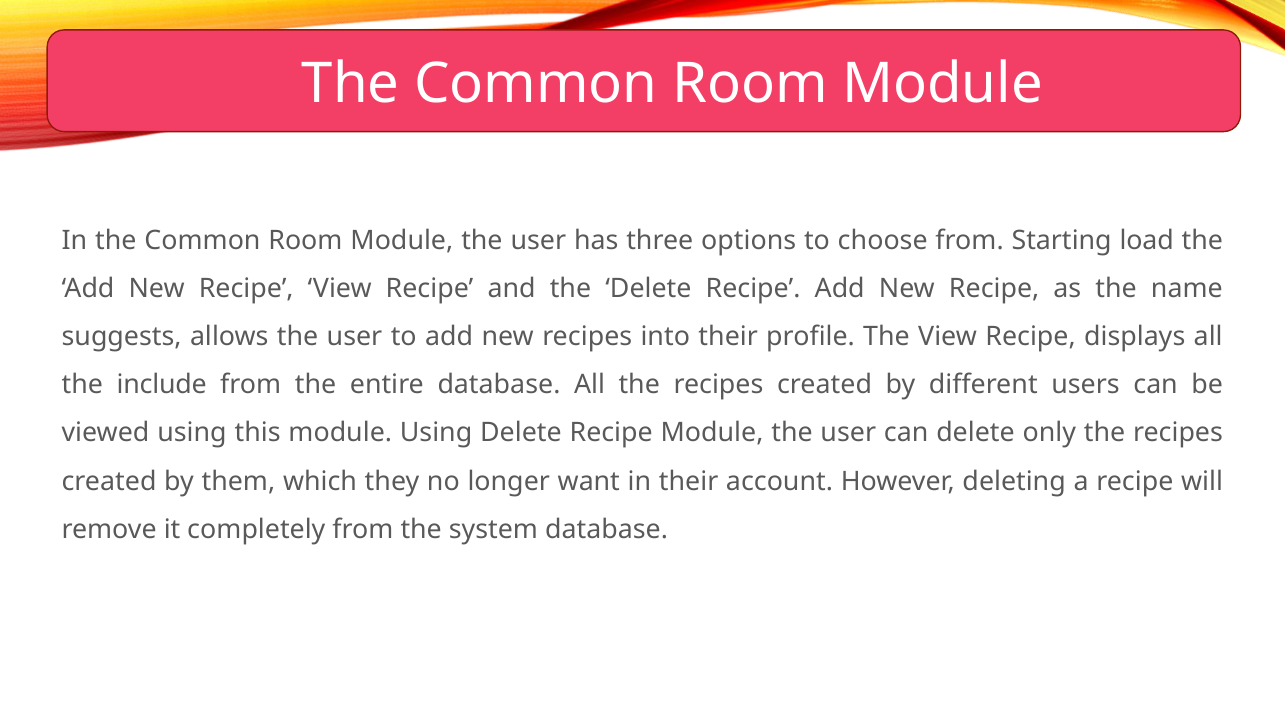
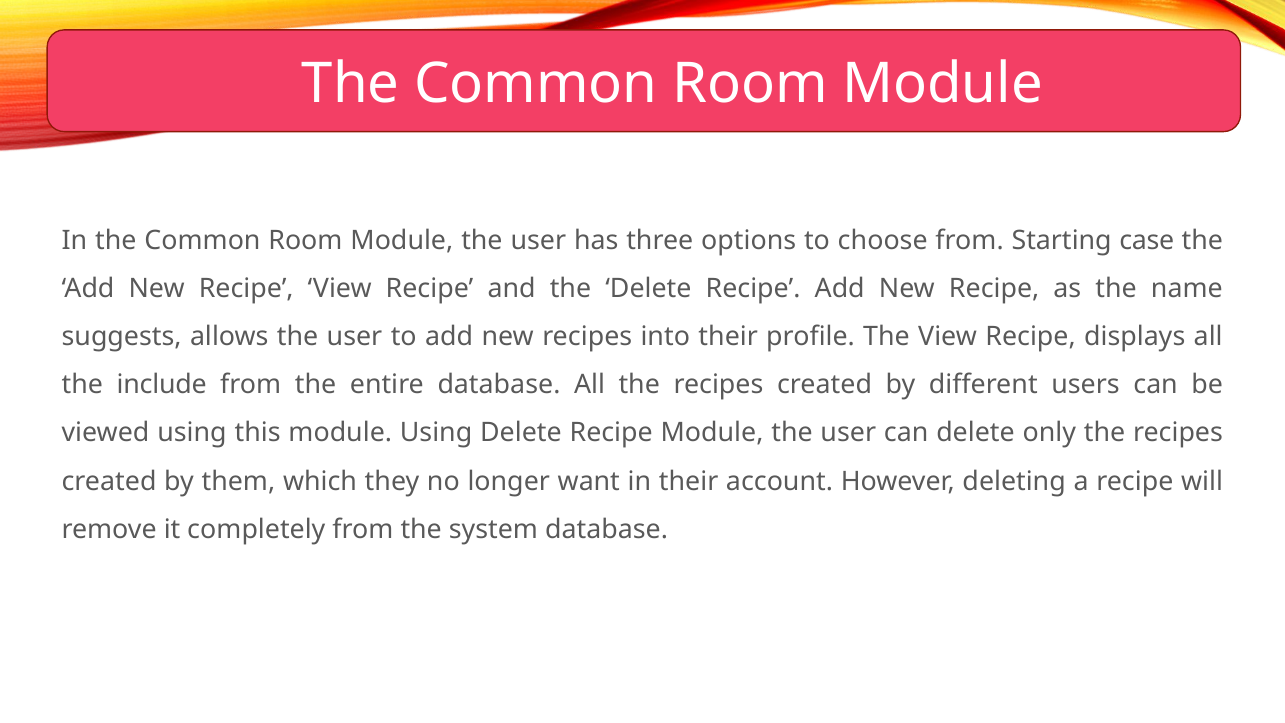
load: load -> case
